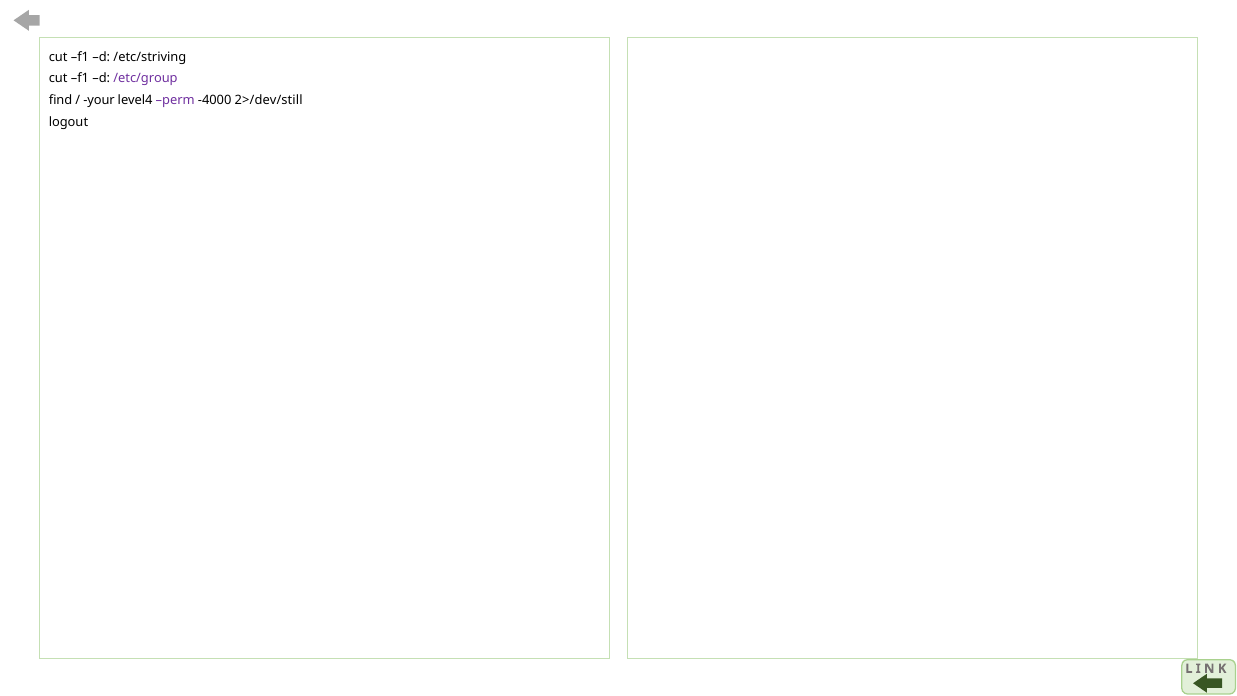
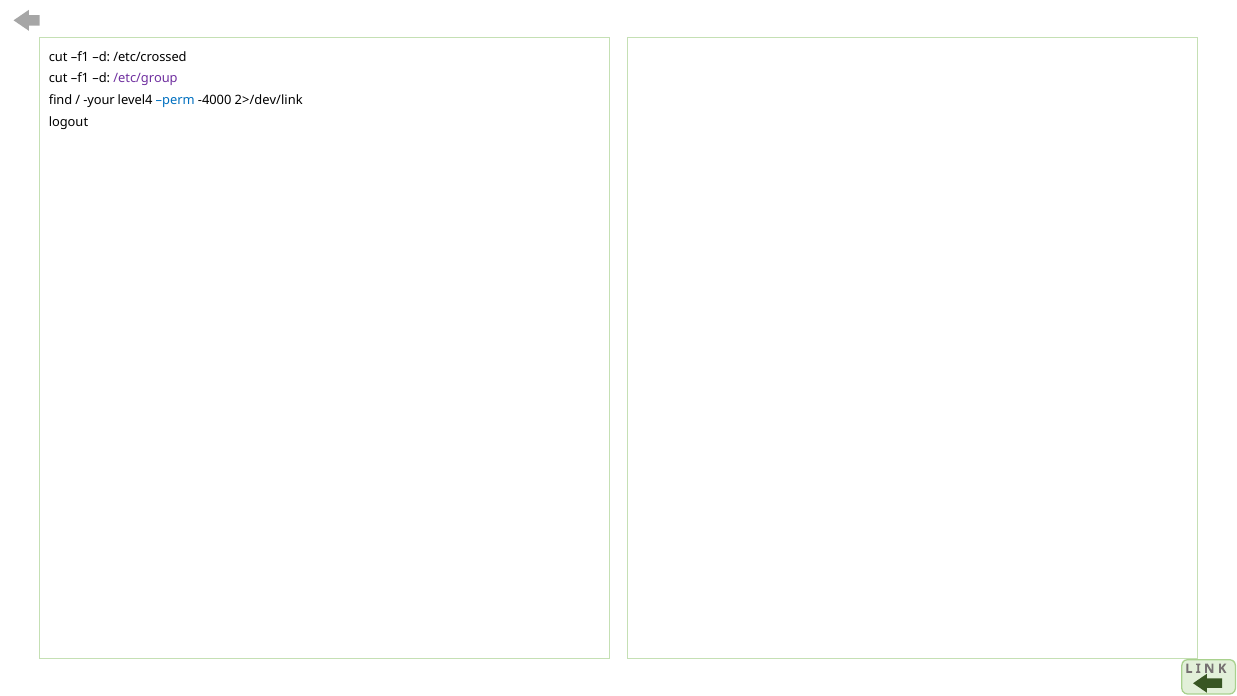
/etc/striving: /etc/striving -> /etc/crossed
perm colour: purple -> blue
2>/dev/still: 2>/dev/still -> 2>/dev/link
